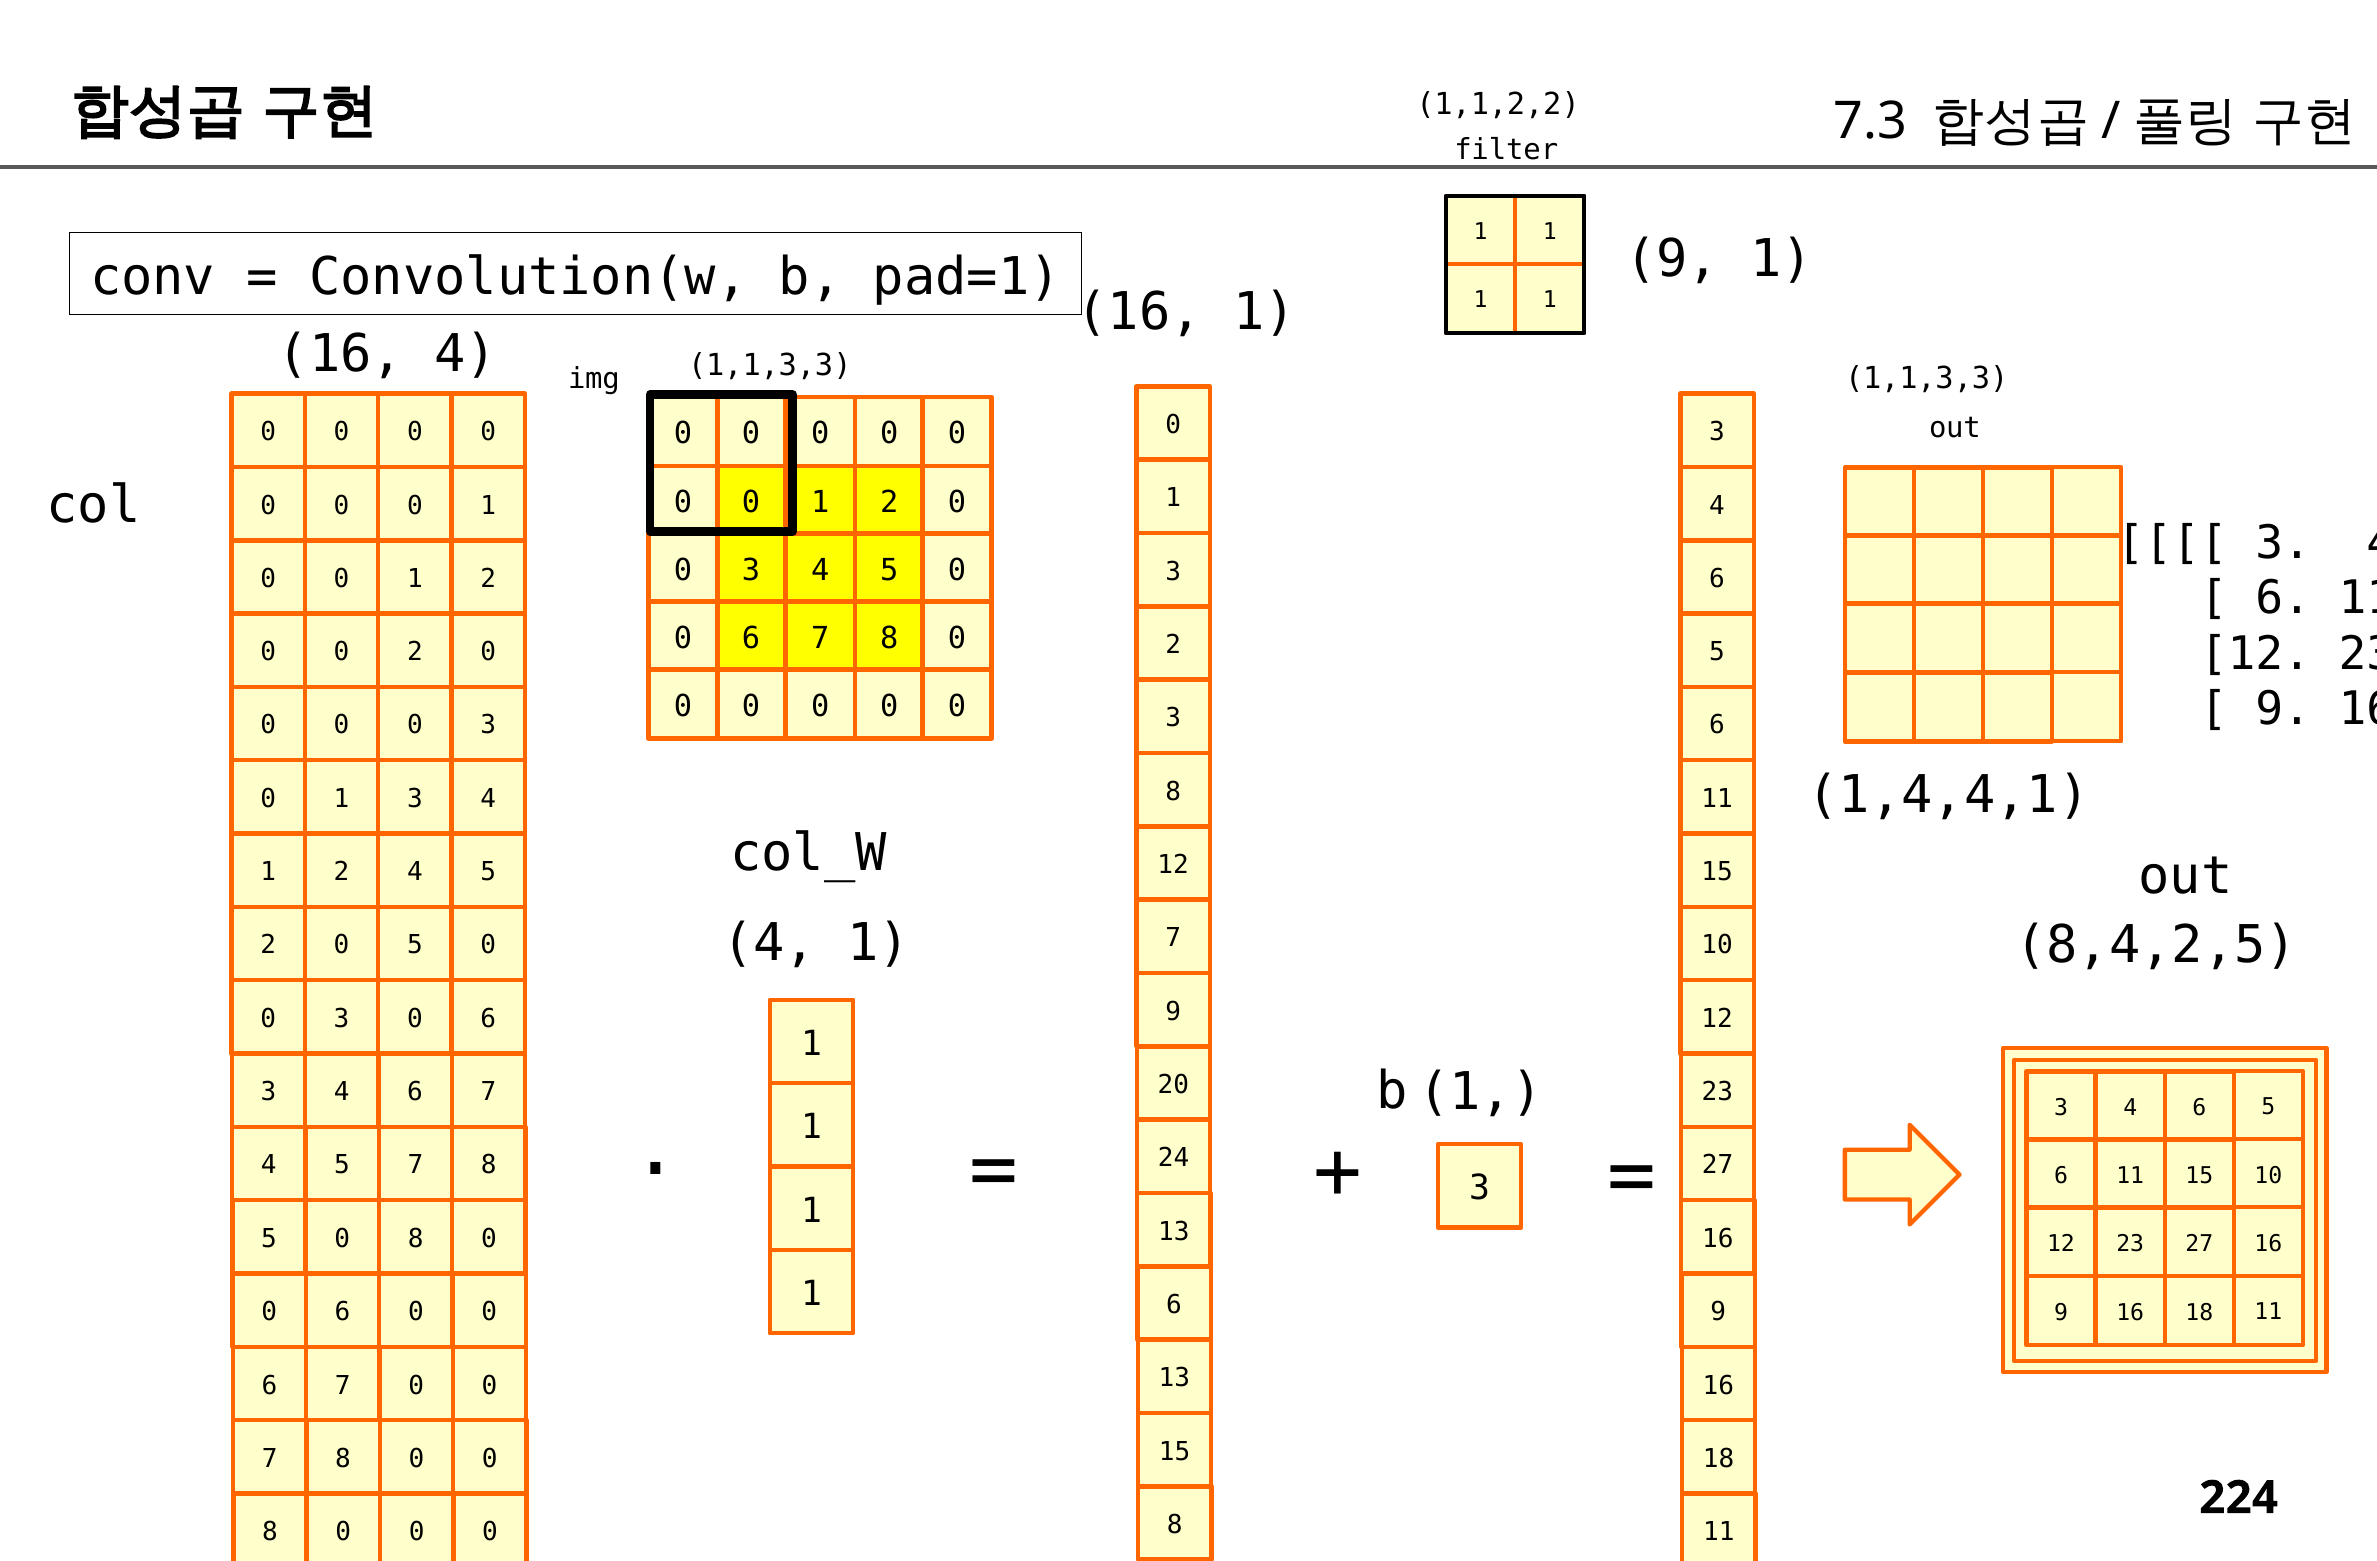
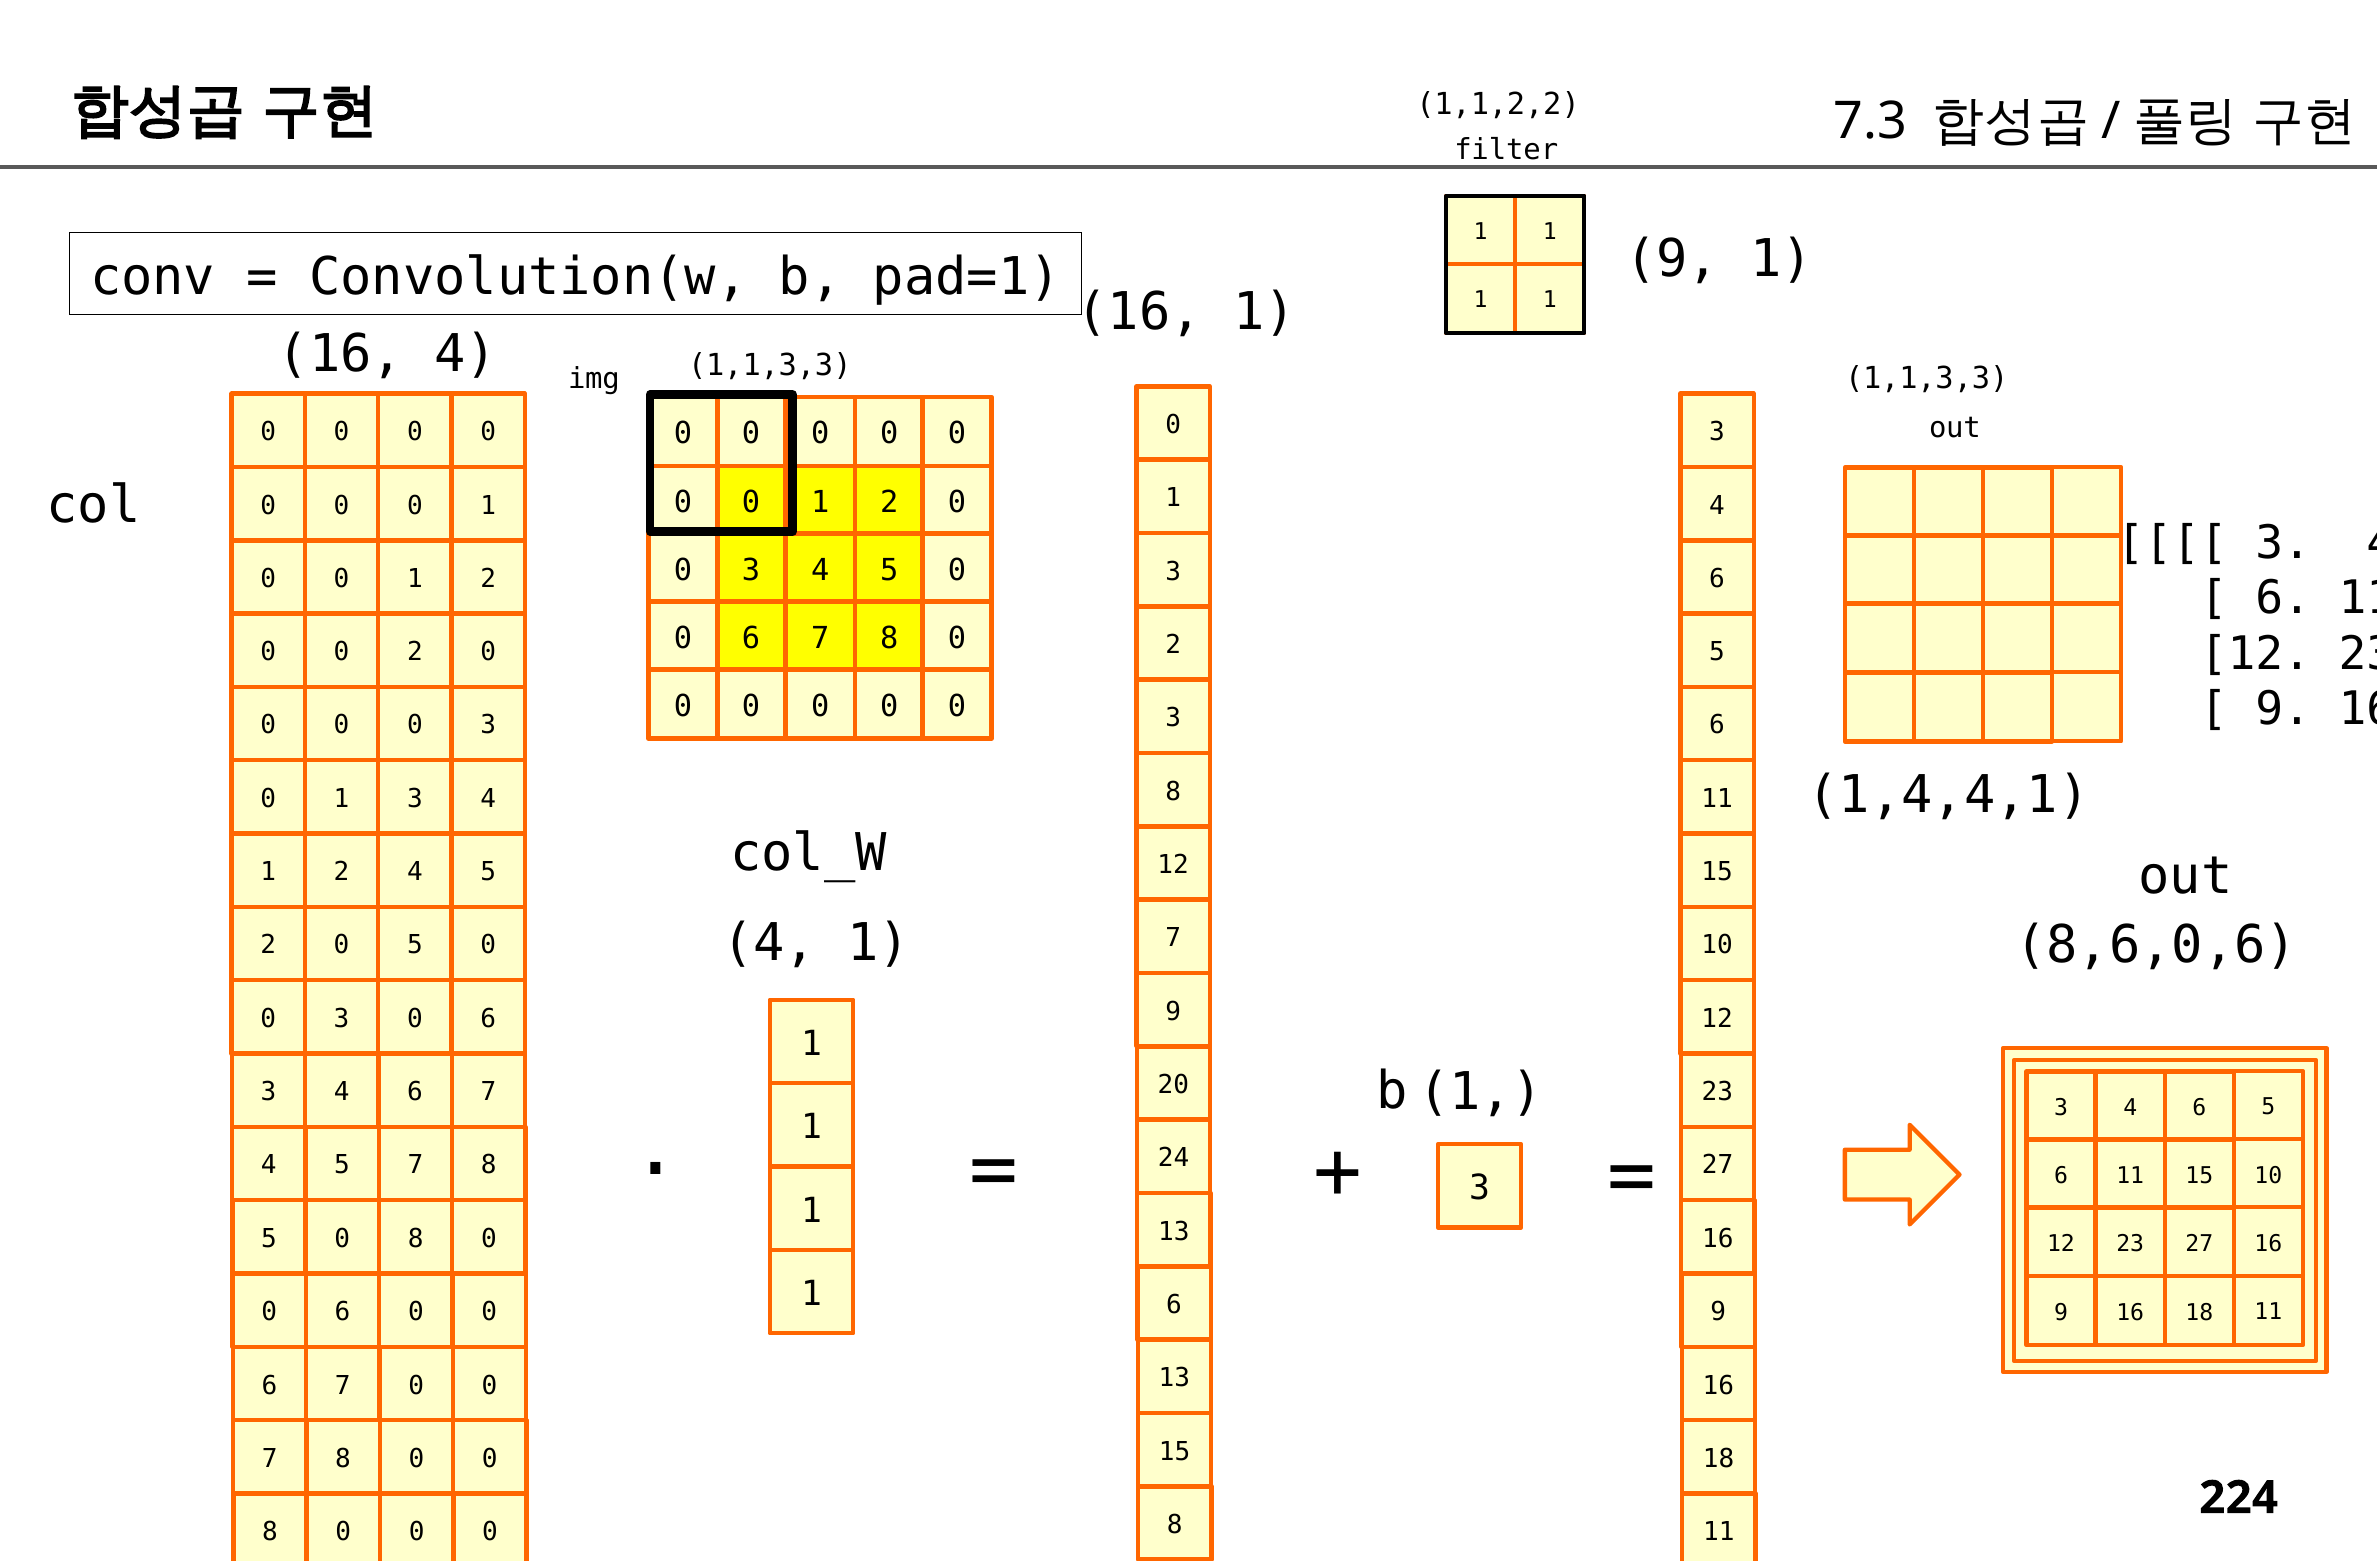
8,4,2,5: 8,4,2,5 -> 8,6,0,6
